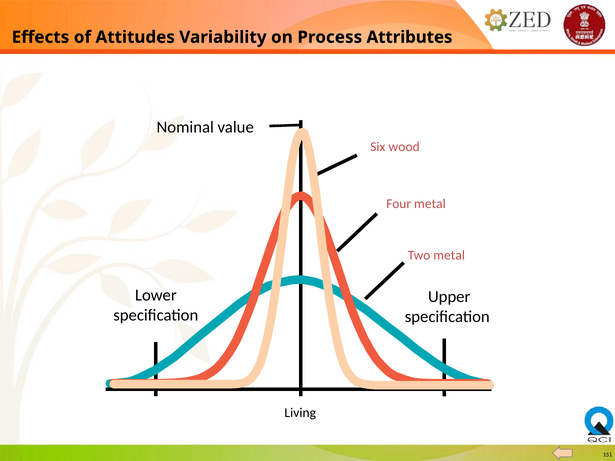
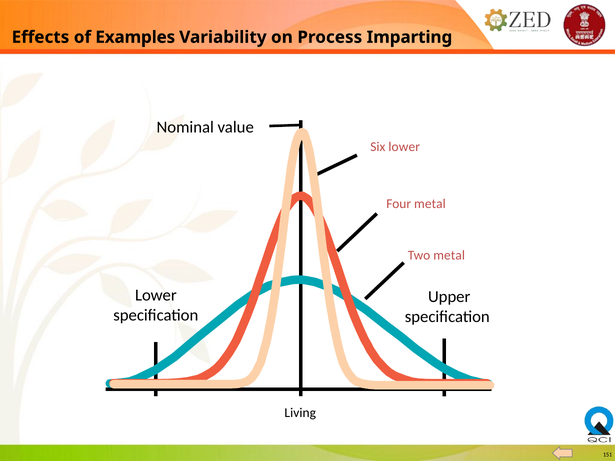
Attitudes: Attitudes -> Examples
Attributes: Attributes -> Imparting
Six wood: wood -> lower
